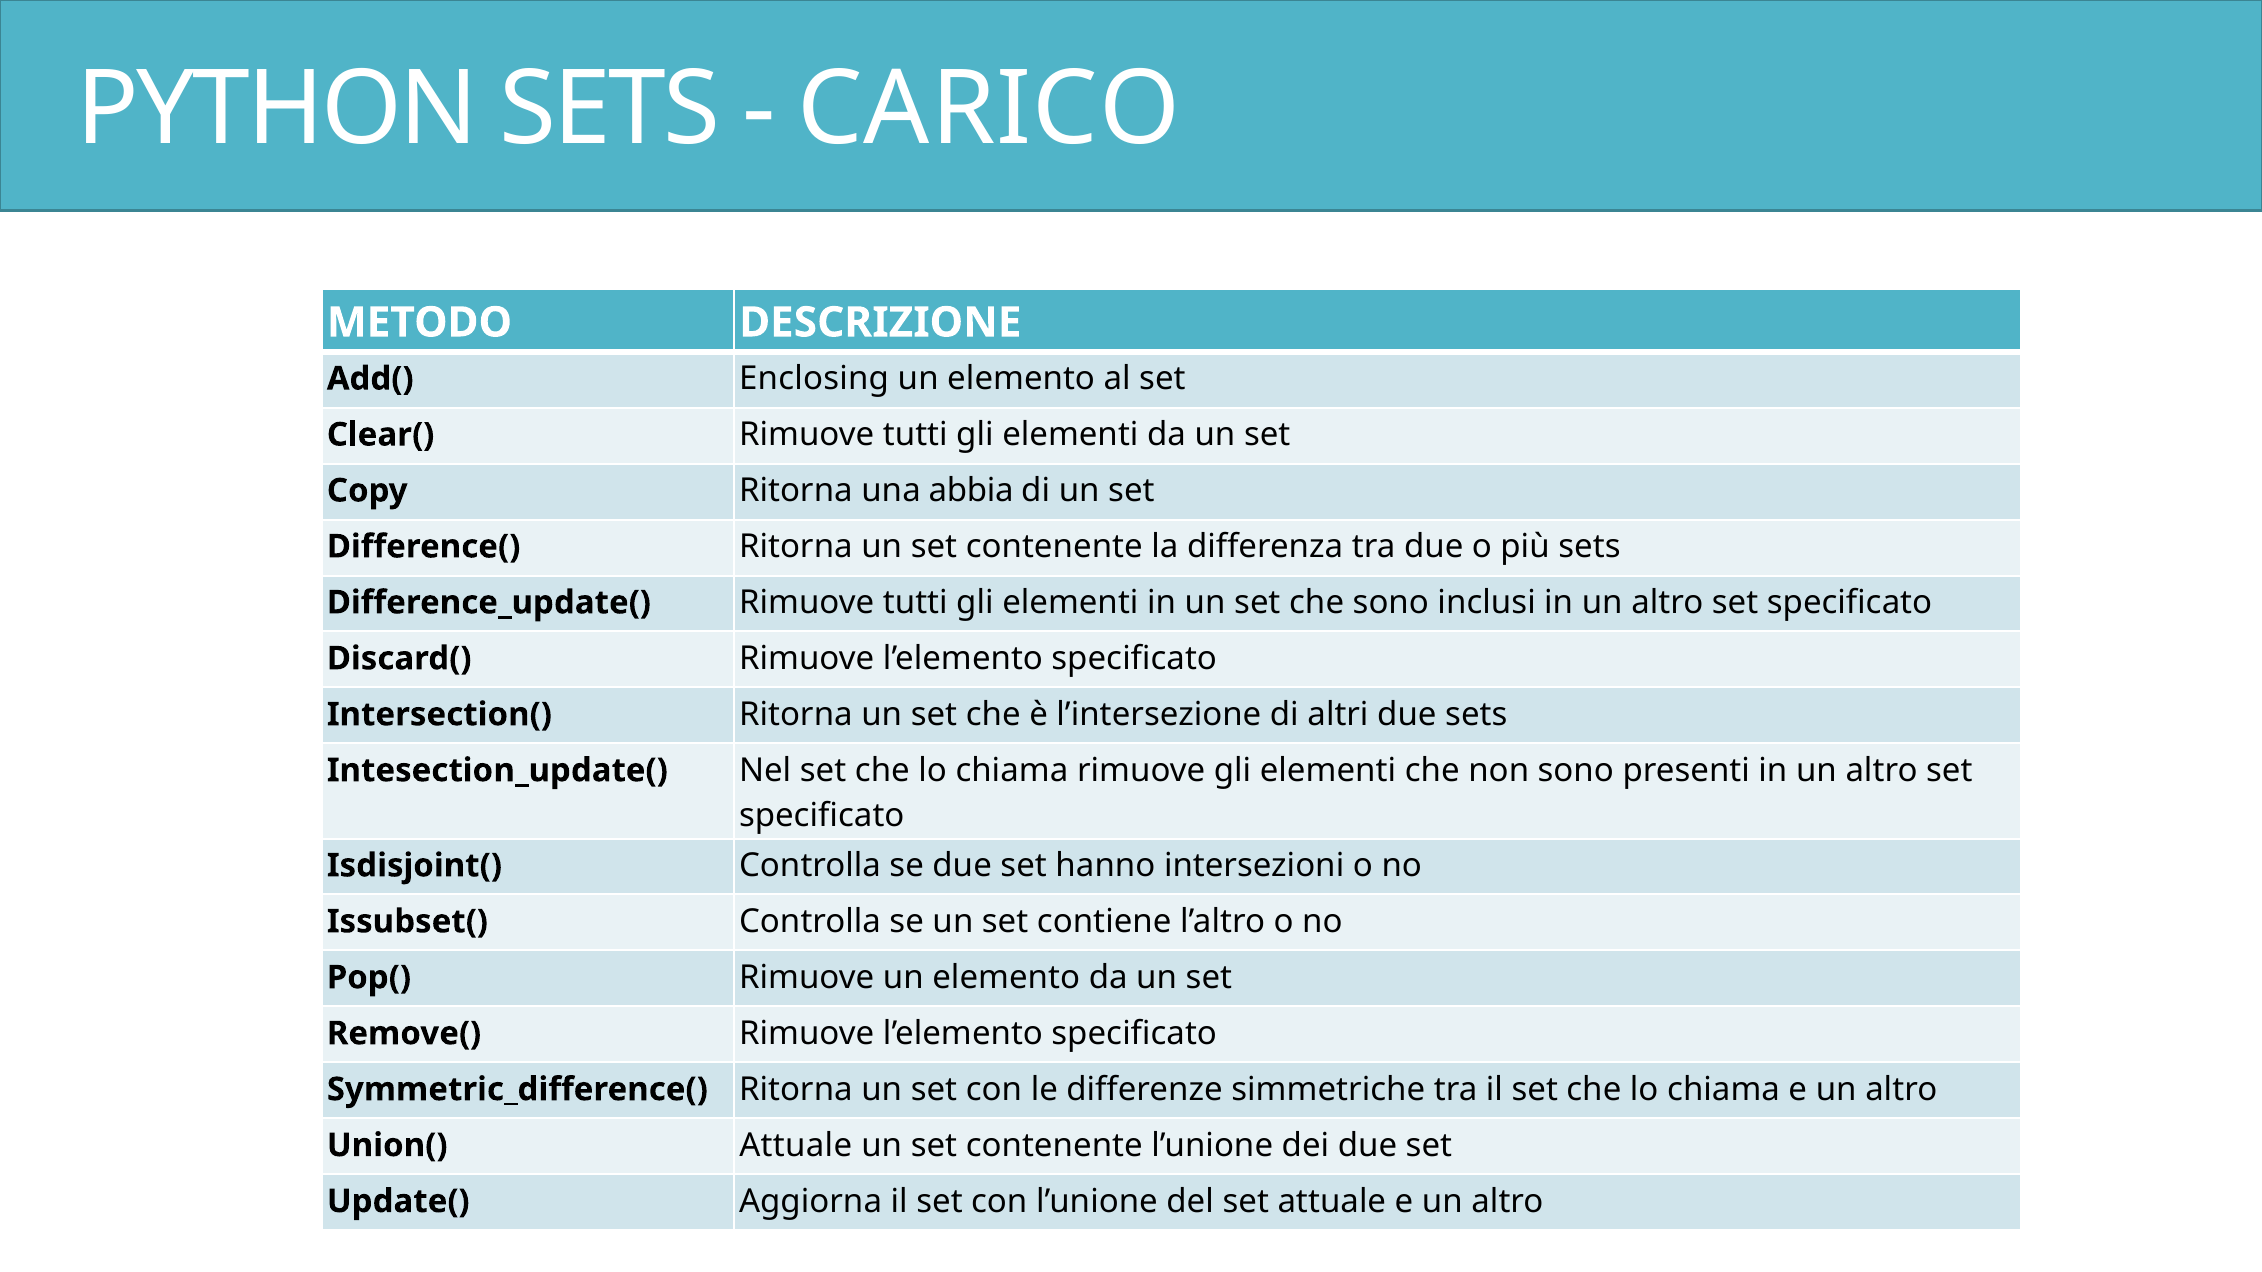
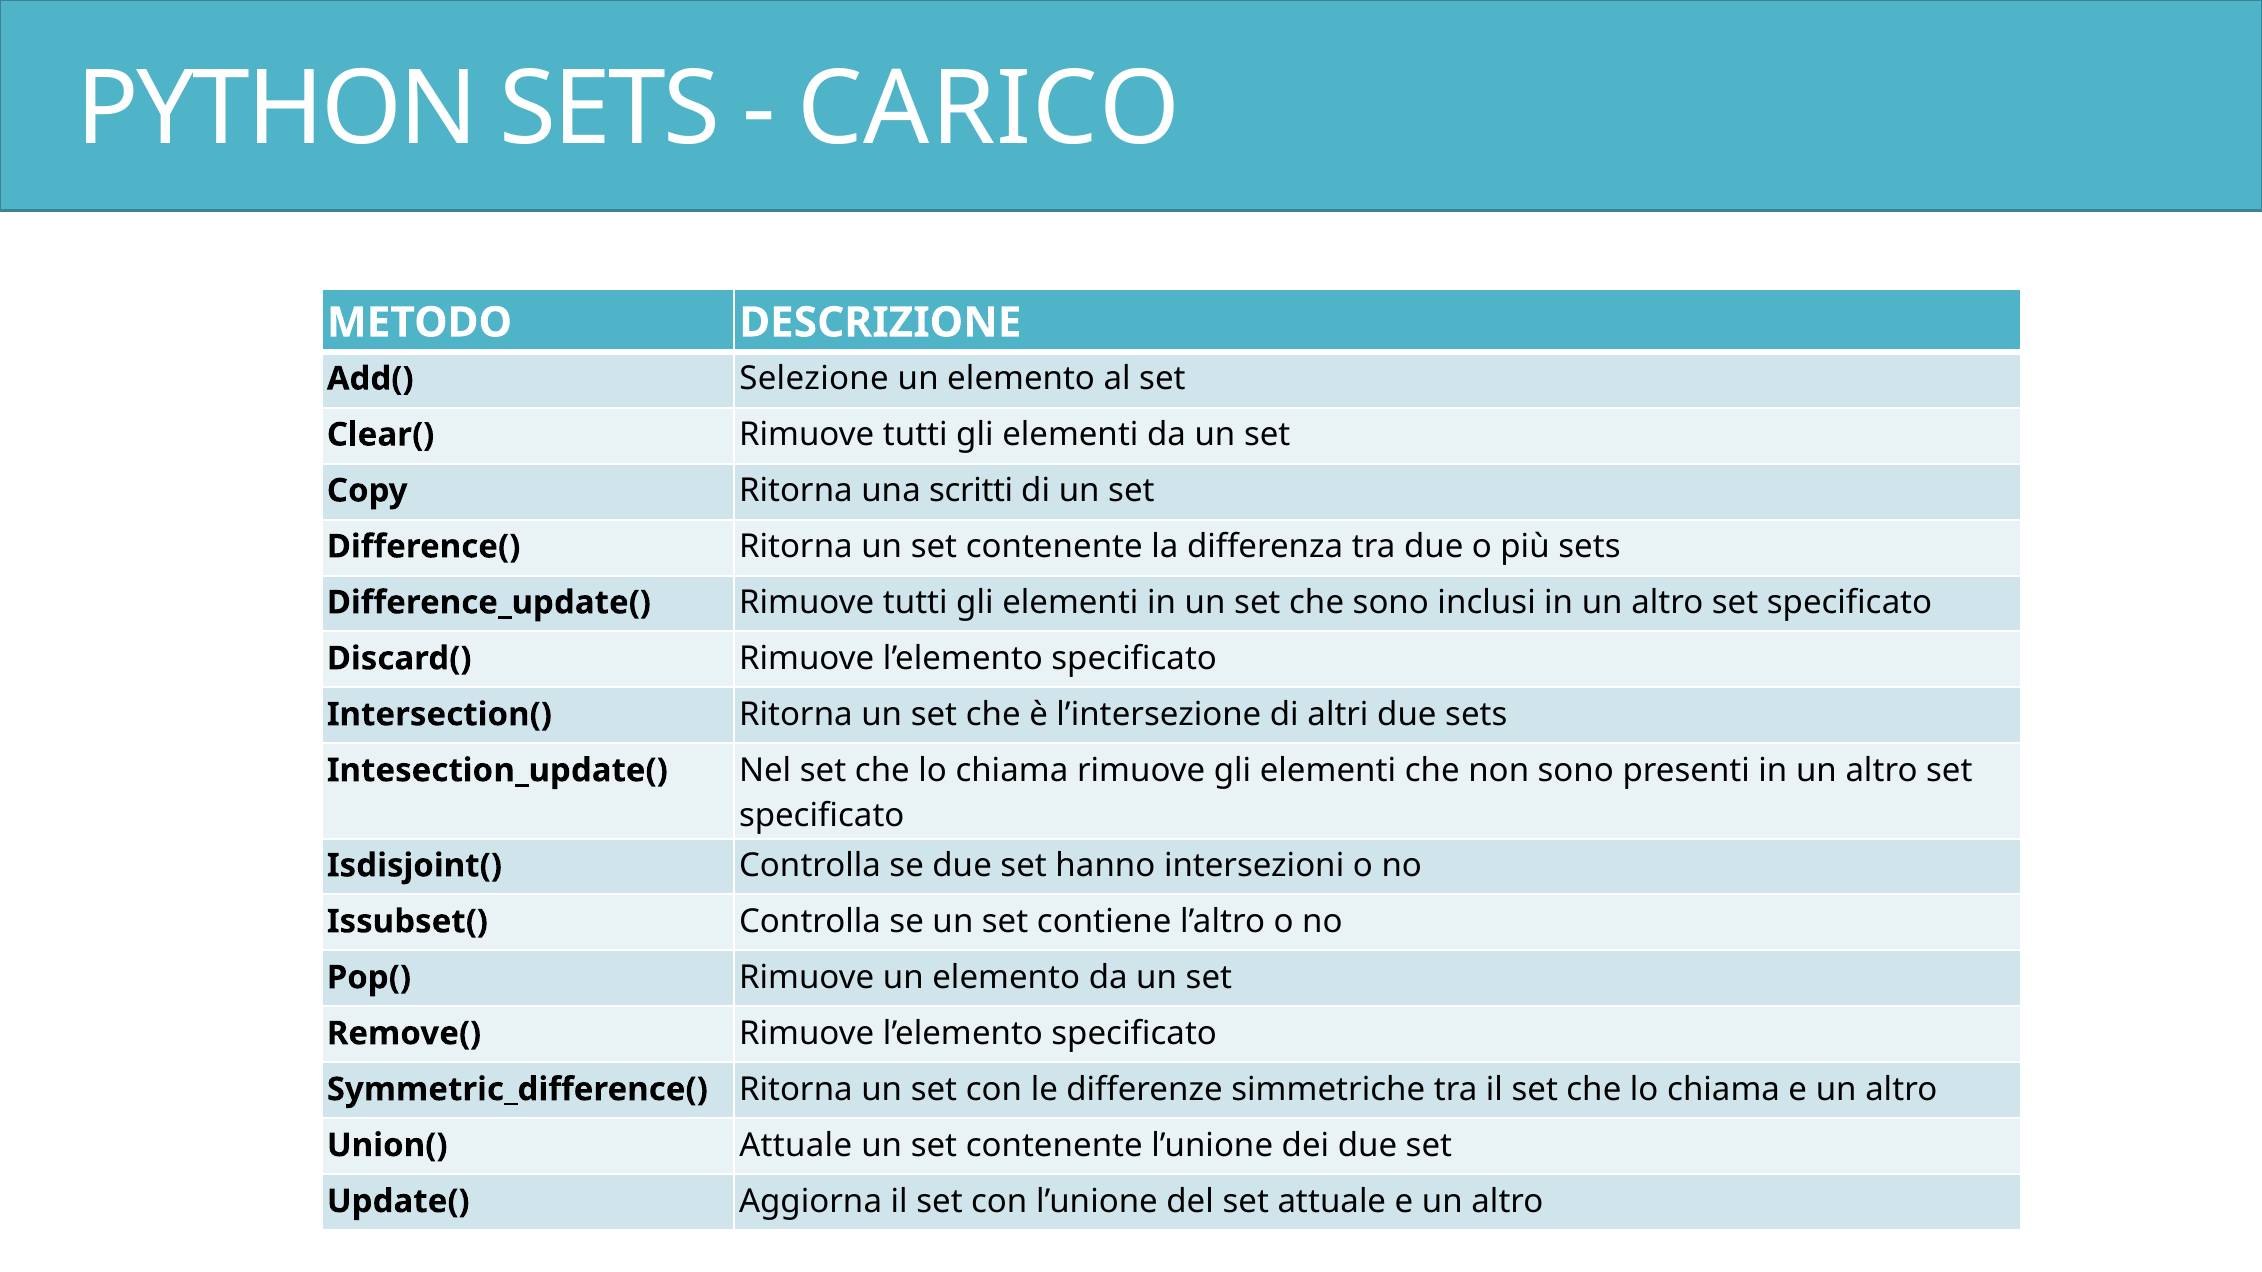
Enclosing: Enclosing -> Selezione
abbia: abbia -> scritti
